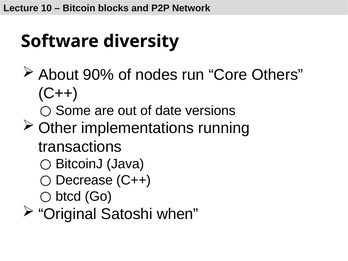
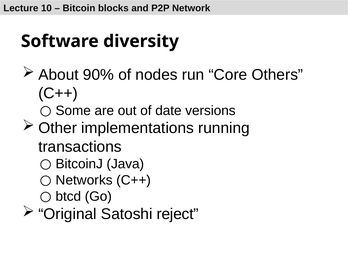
Decrease: Decrease -> Networks
when: when -> reject
